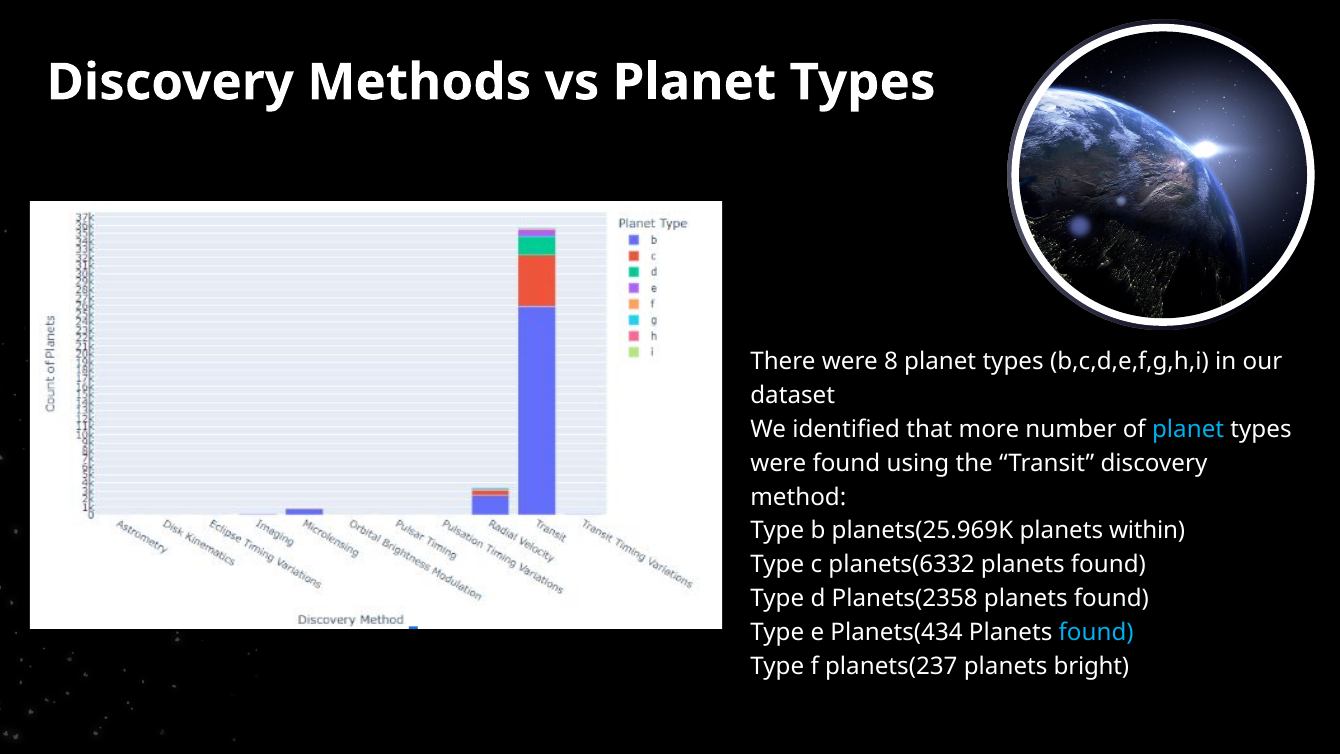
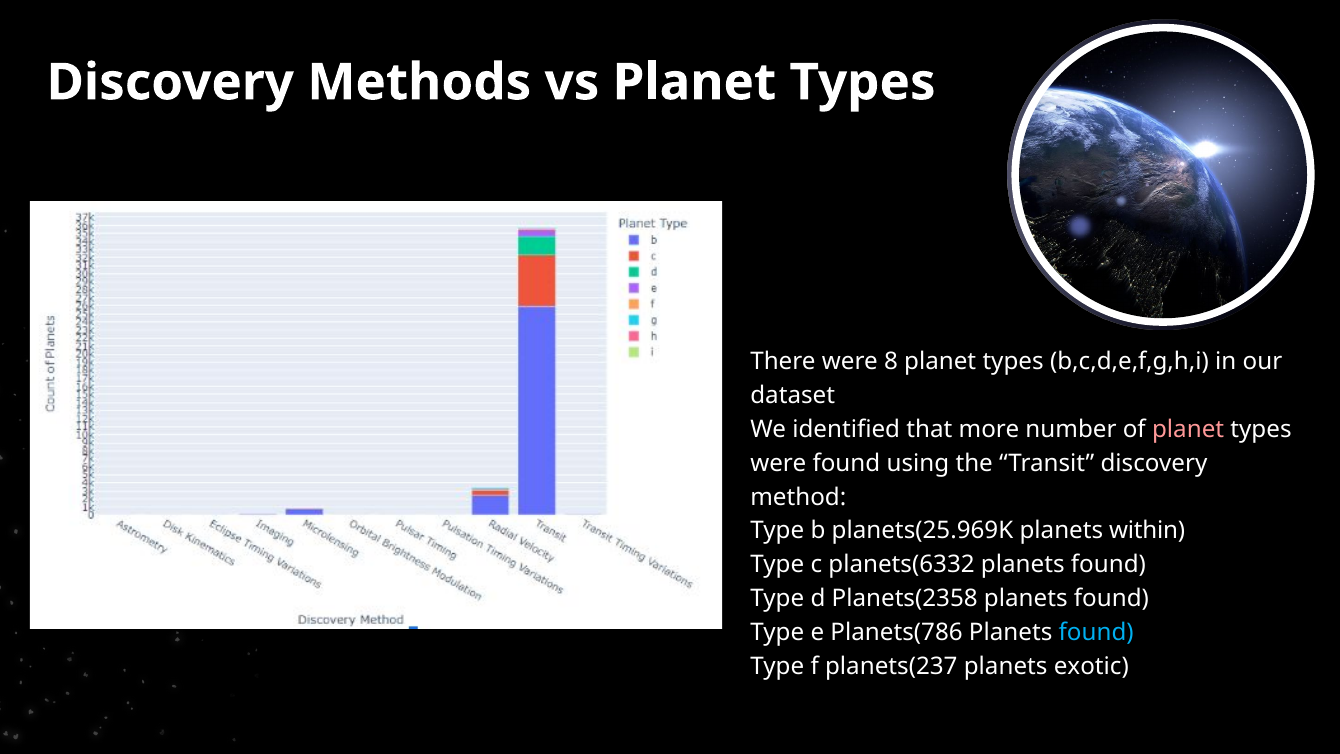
planet at (1188, 429) colour: light blue -> pink
Planets(434: Planets(434 -> Planets(786
bright: bright -> exotic
